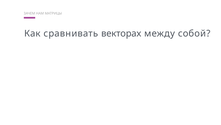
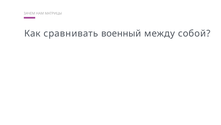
векторах: векторах -> военный
